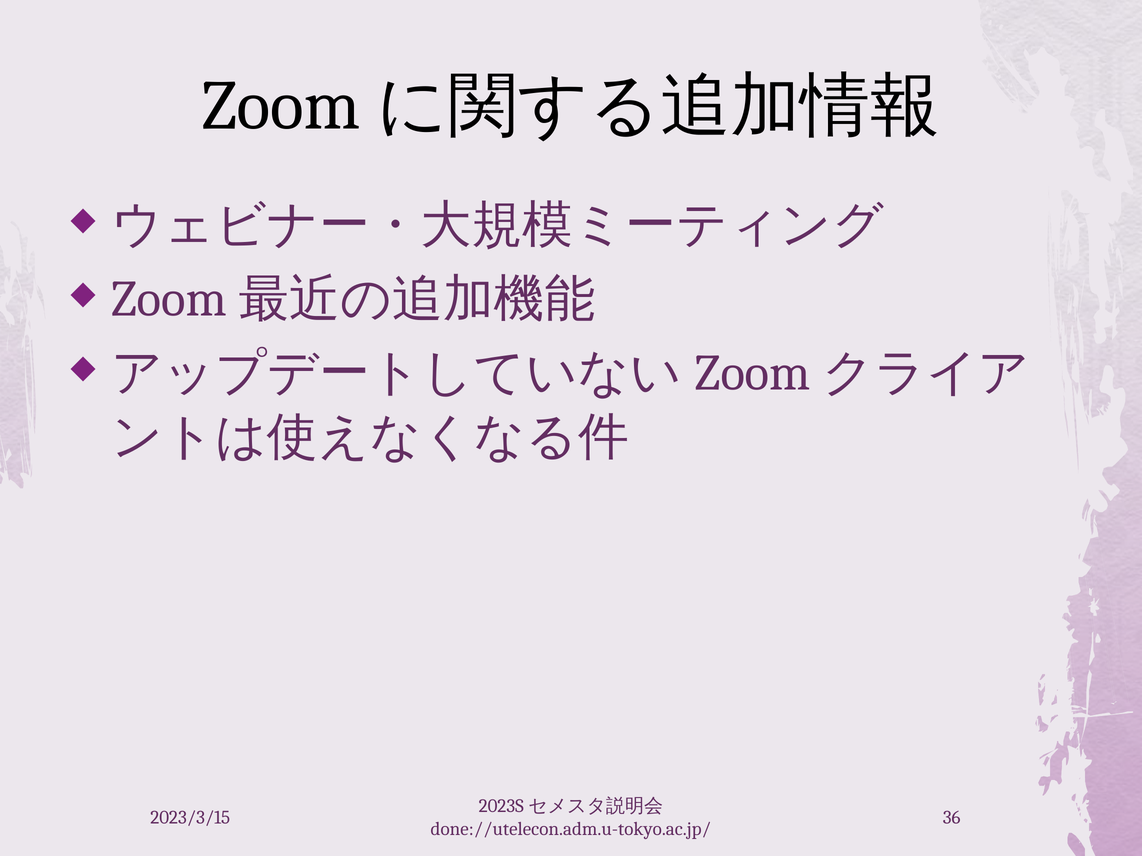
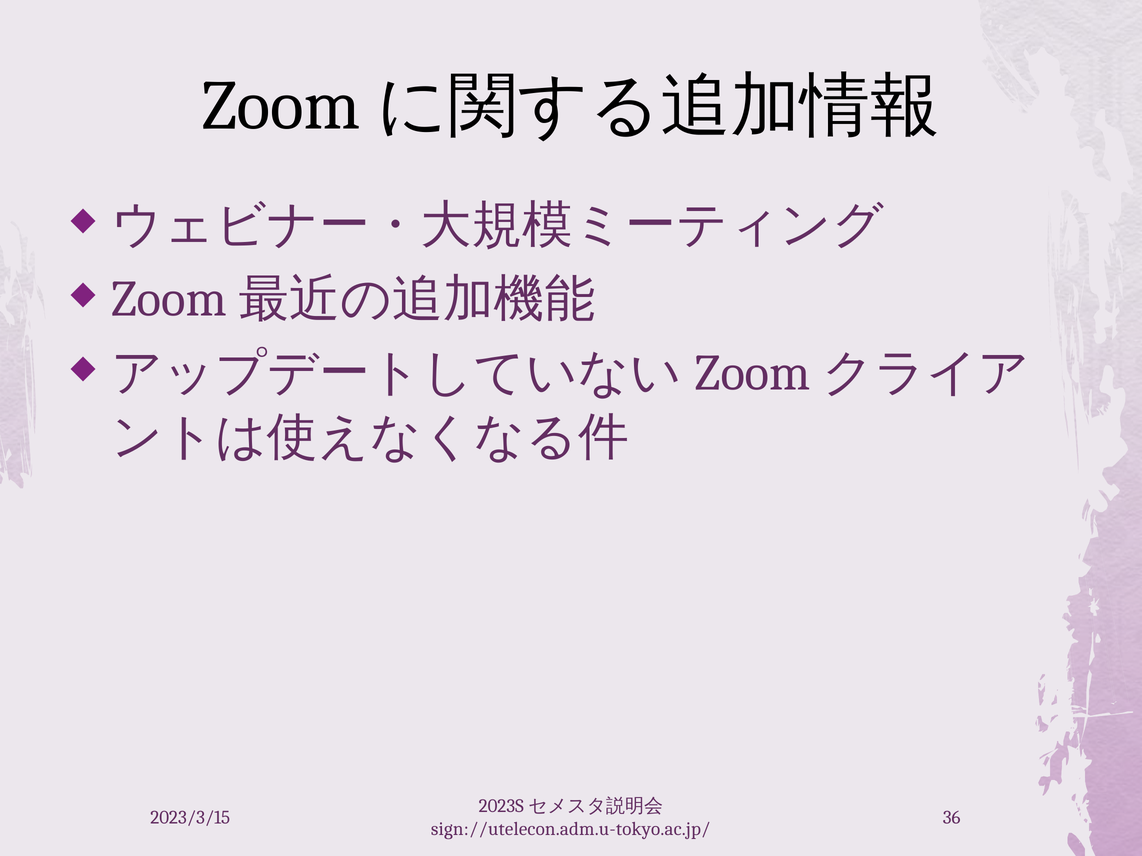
done://utelecon.adm.u-tokyo.ac.jp/: done://utelecon.adm.u-tokyo.ac.jp/ -> sign://utelecon.adm.u-tokyo.ac.jp/
